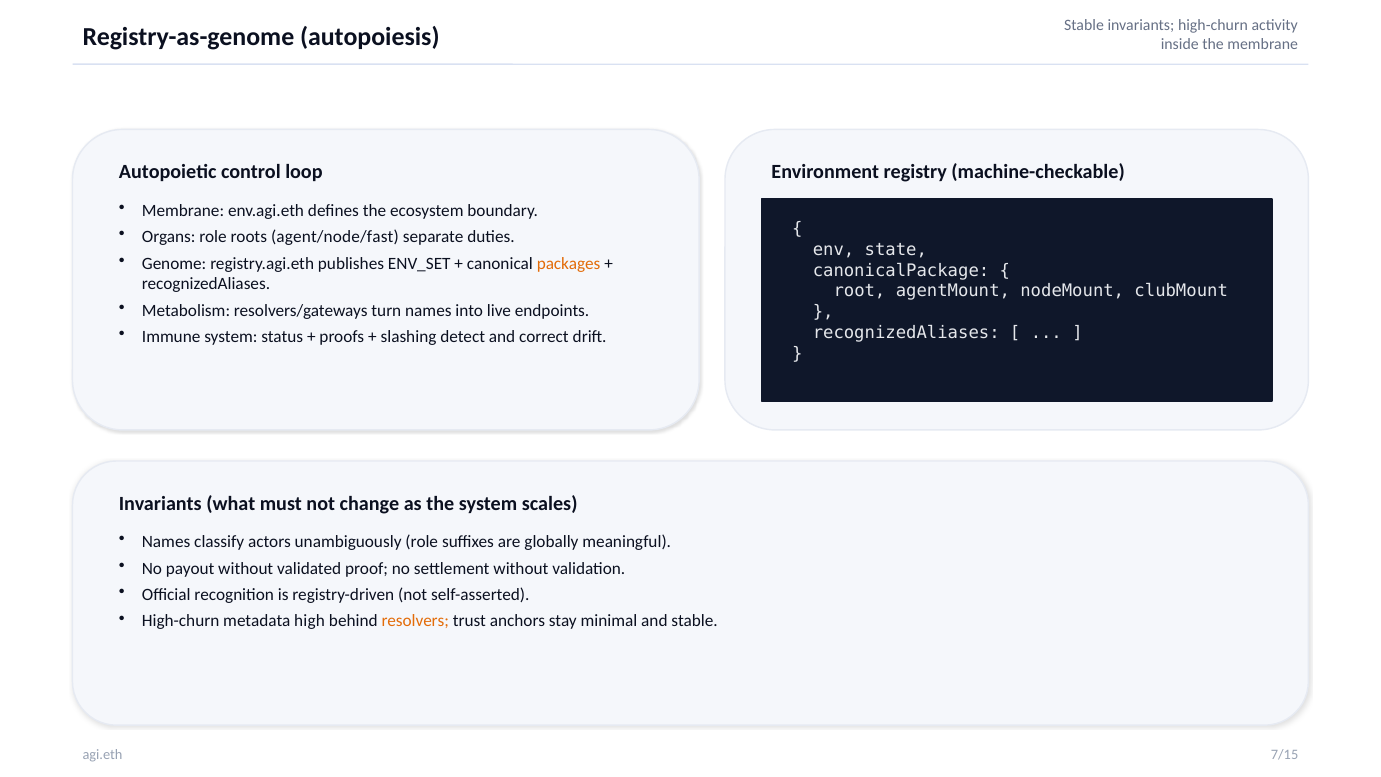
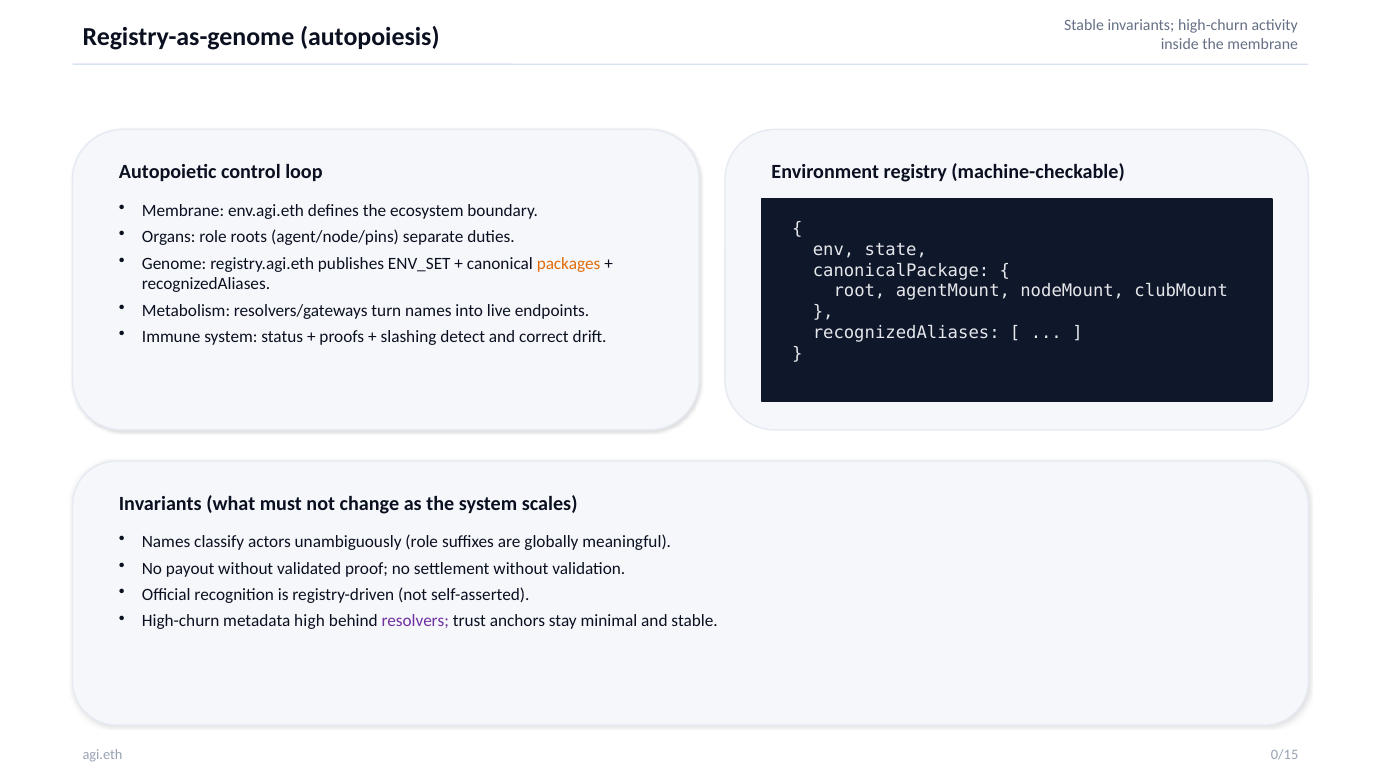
agent/node/fast: agent/node/fast -> agent/node/pins
resolvers colour: orange -> purple
7/15: 7/15 -> 0/15
